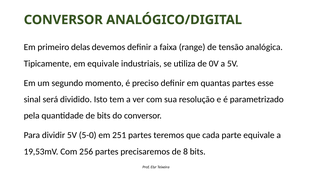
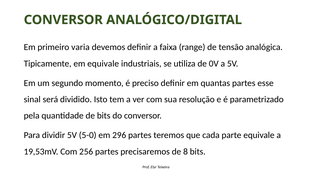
delas: delas -> varia
251: 251 -> 296
